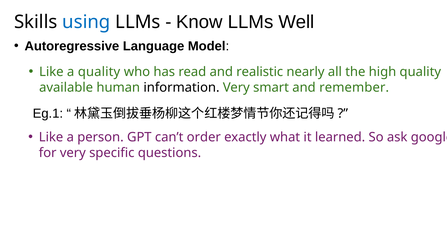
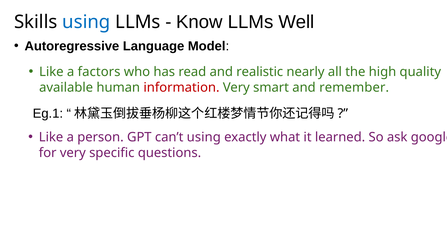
a quality: quality -> factors
information colour: black -> red
can’t order: order -> using
